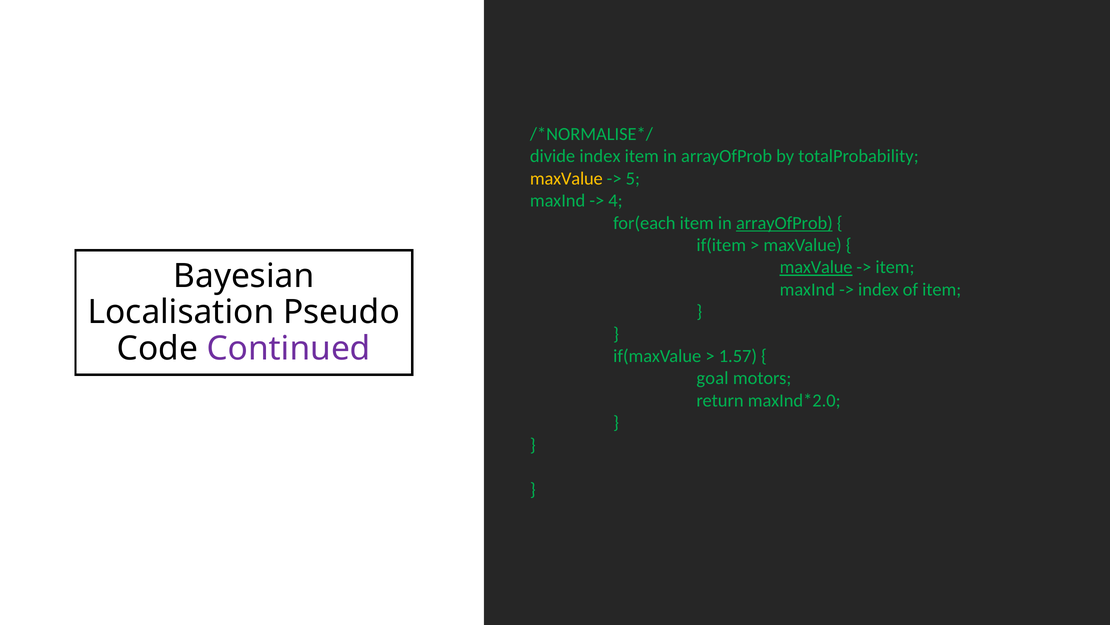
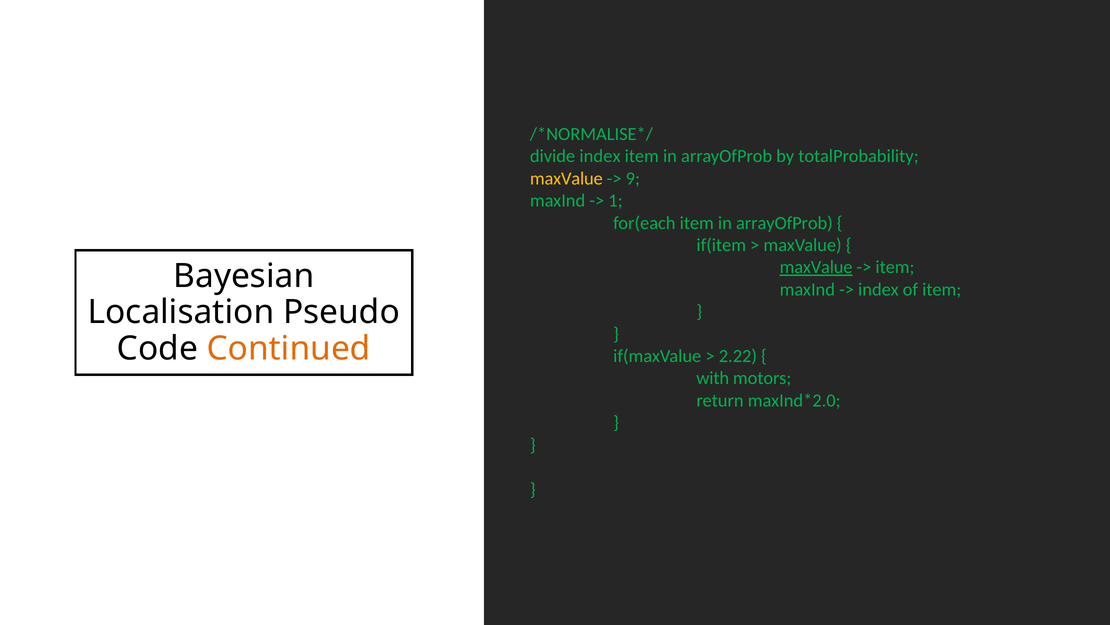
5: 5 -> 9
4: 4 -> 1
arrayOfProb at (784, 223) underline: present -> none
Continued colour: purple -> orange
1.57: 1.57 -> 2.22
goal: goal -> with
